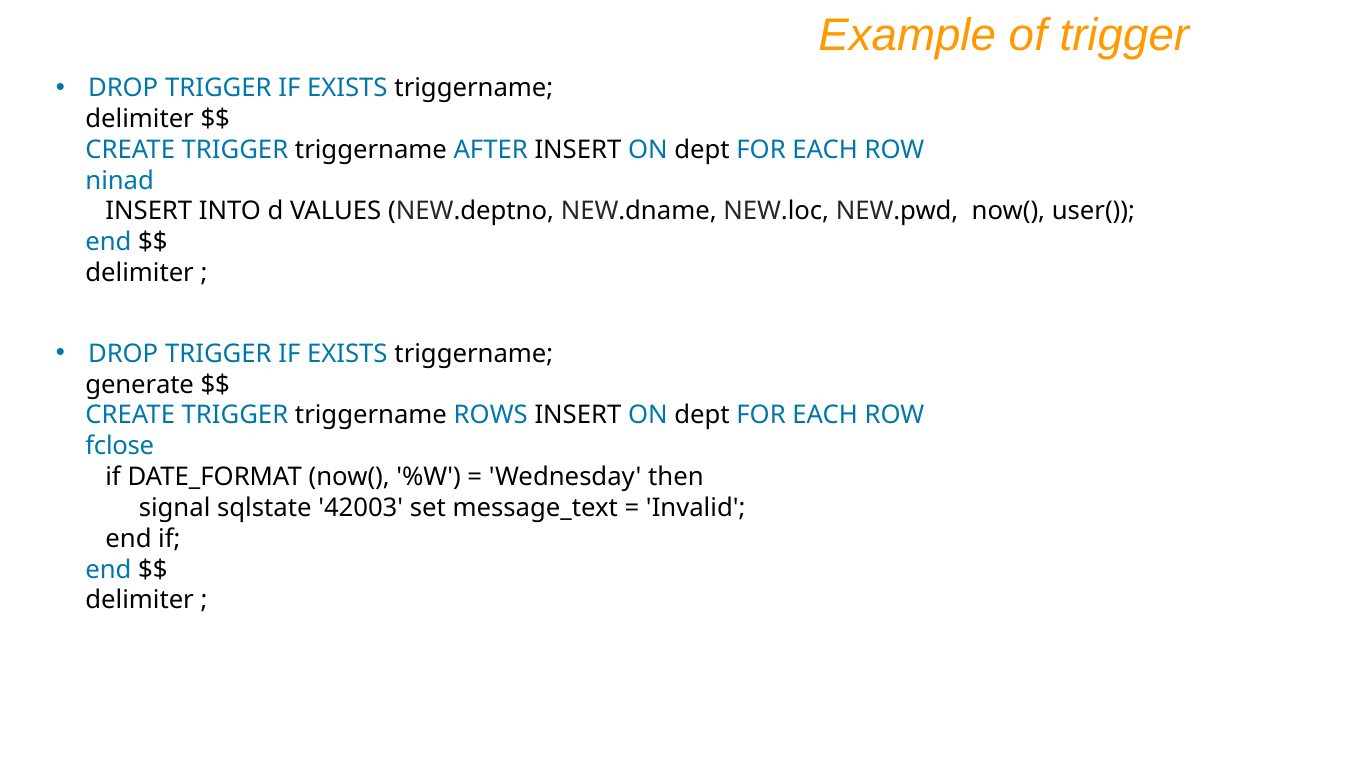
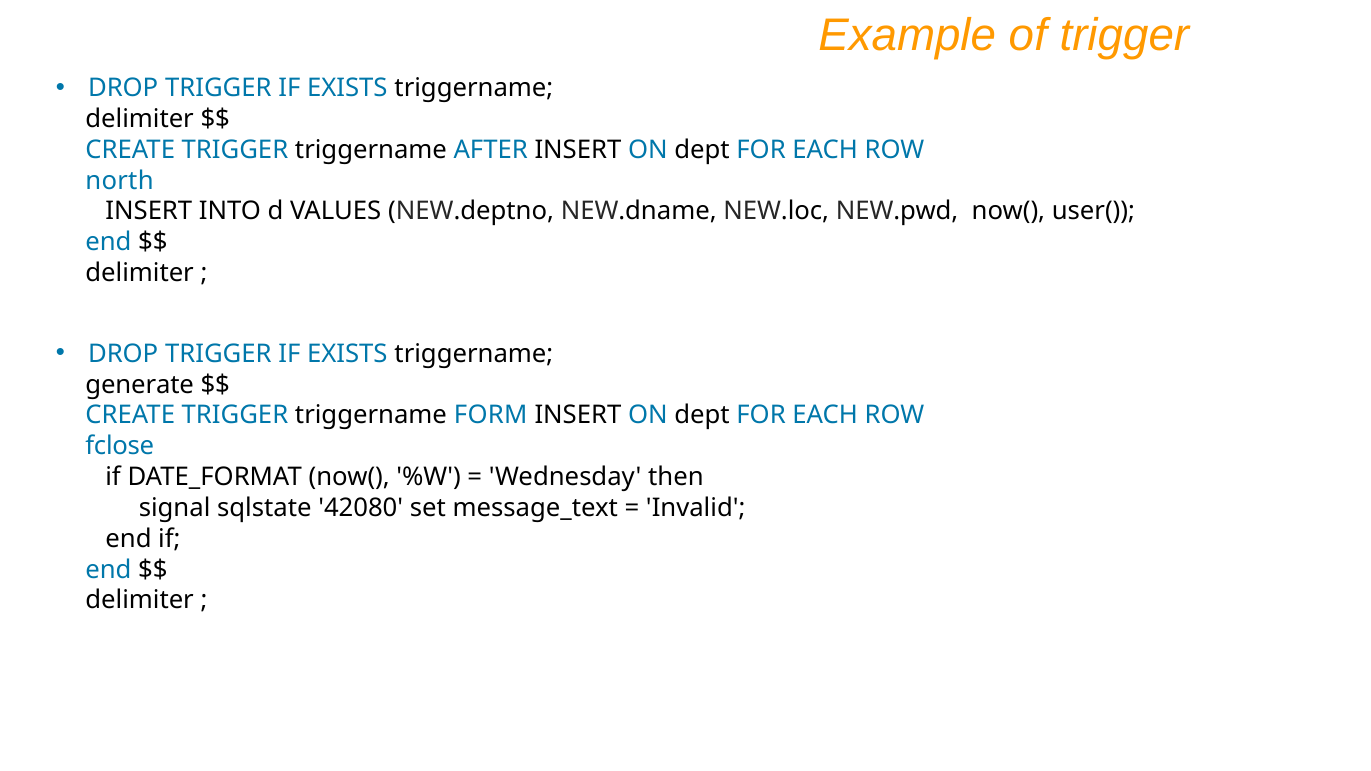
ninad: ninad -> north
ROWS: ROWS -> FORM
42003: 42003 -> 42080
